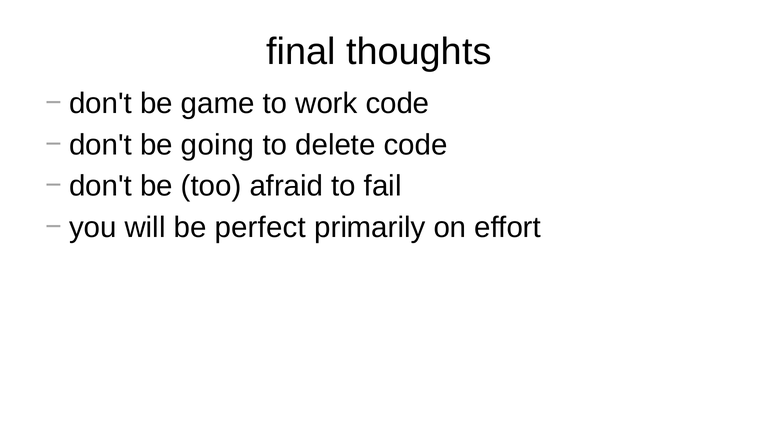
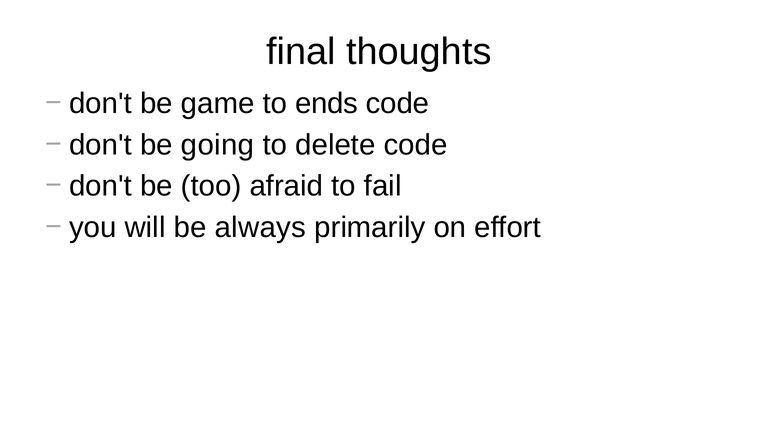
work: work -> ends
perfect: perfect -> always
